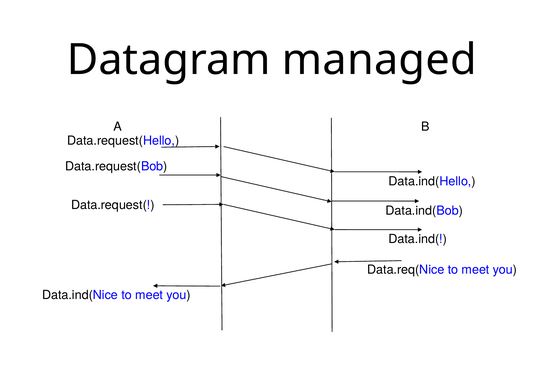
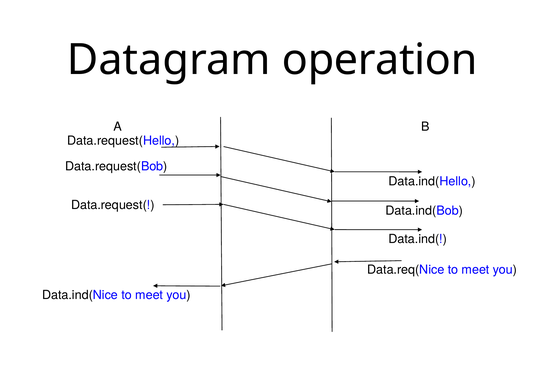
managed: managed -> operation
